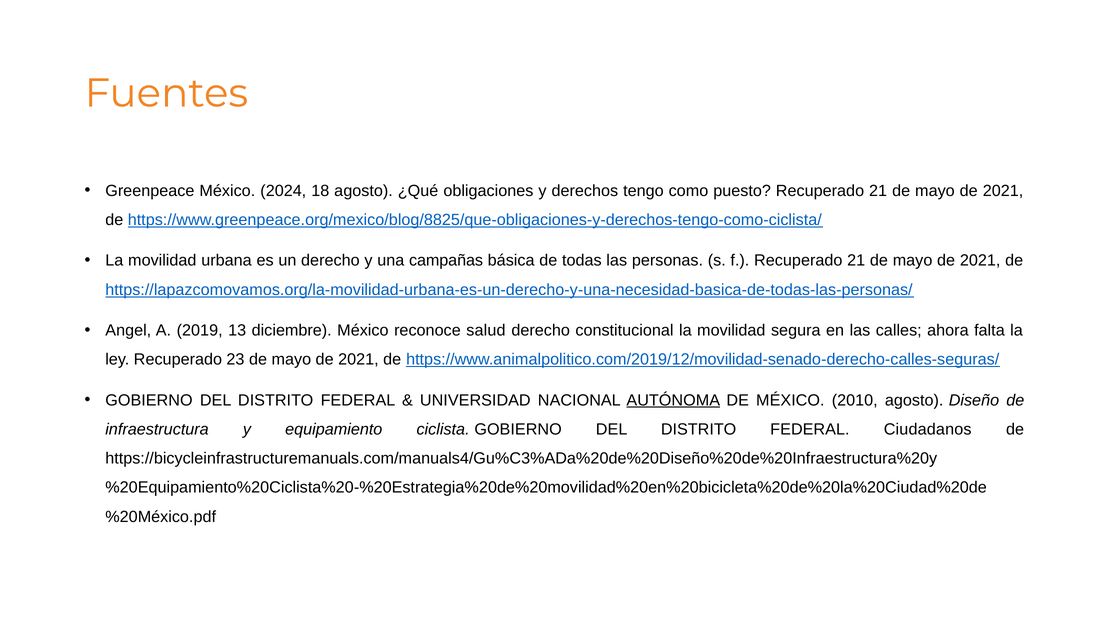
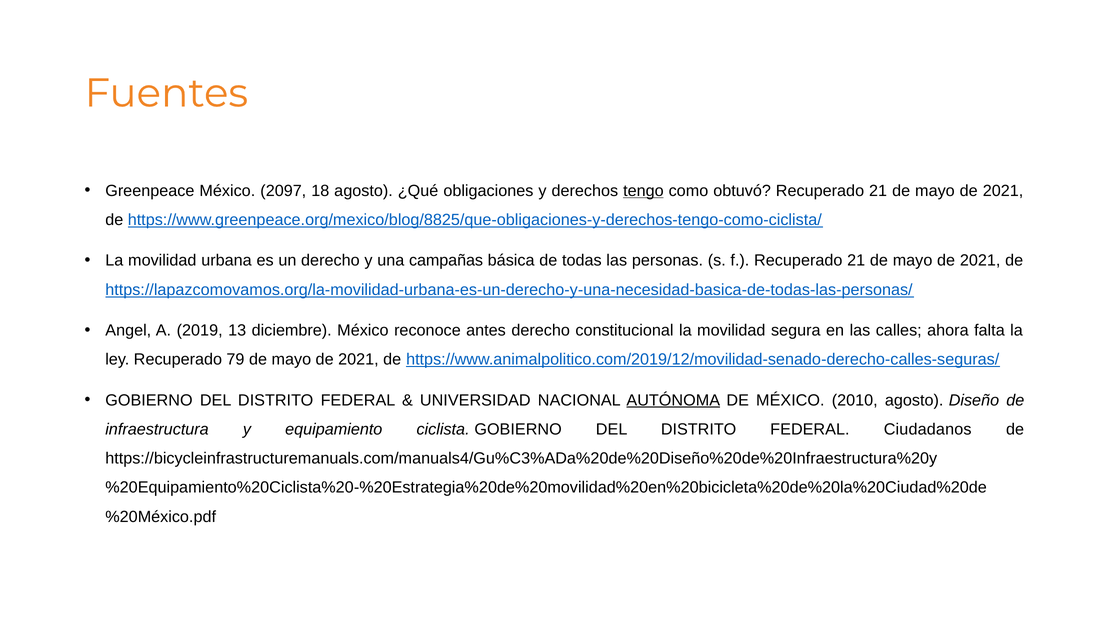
2024: 2024 -> 2097
tengo underline: none -> present
puesto: puesto -> obtuvó
salud: salud -> antes
23: 23 -> 79
